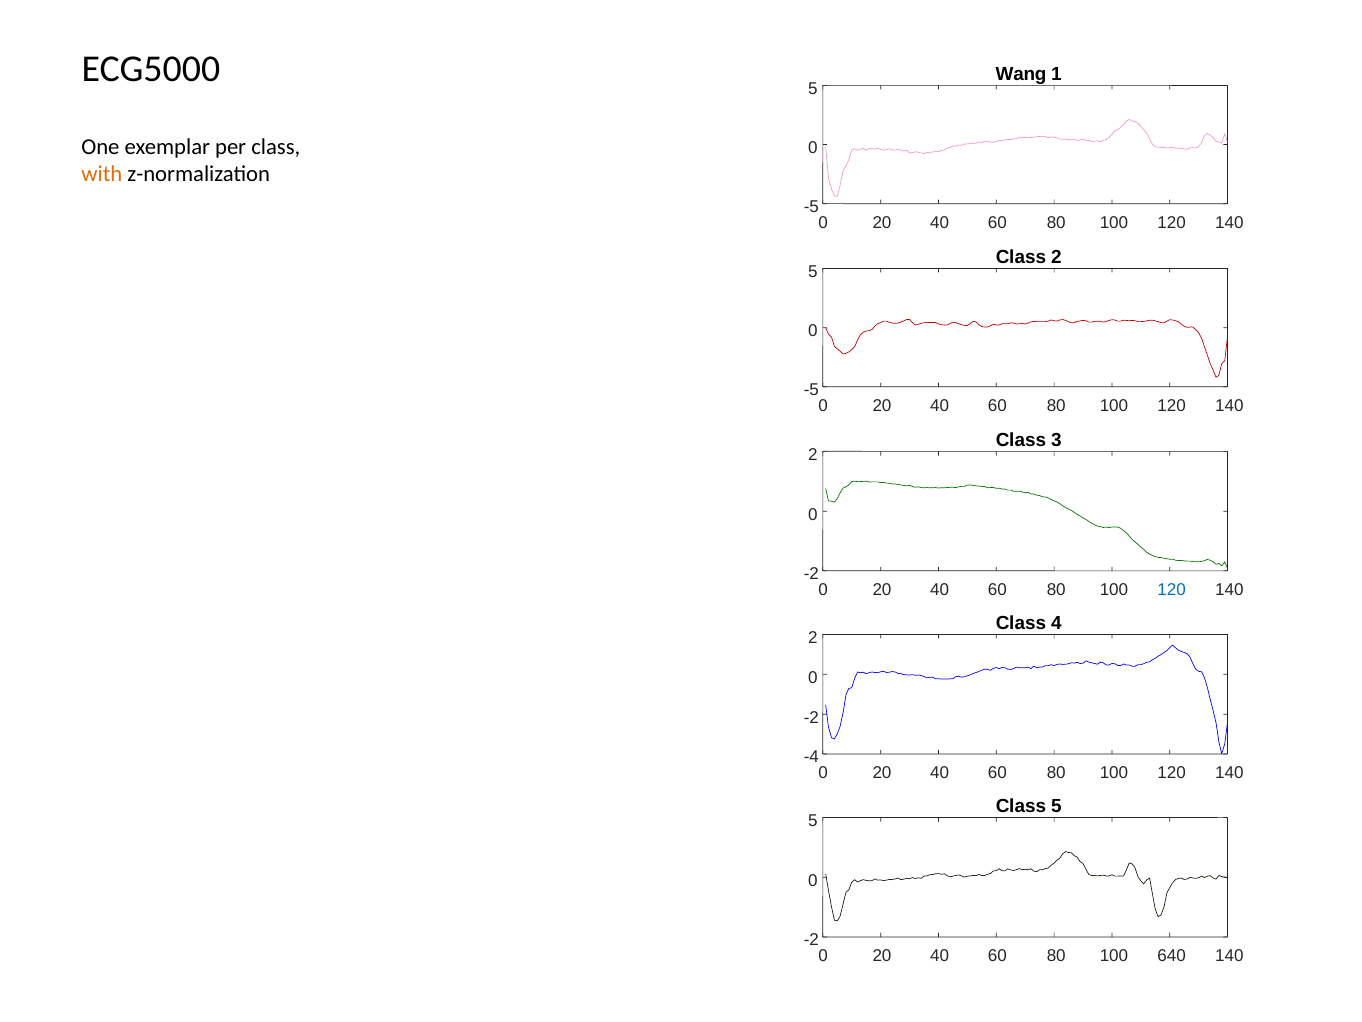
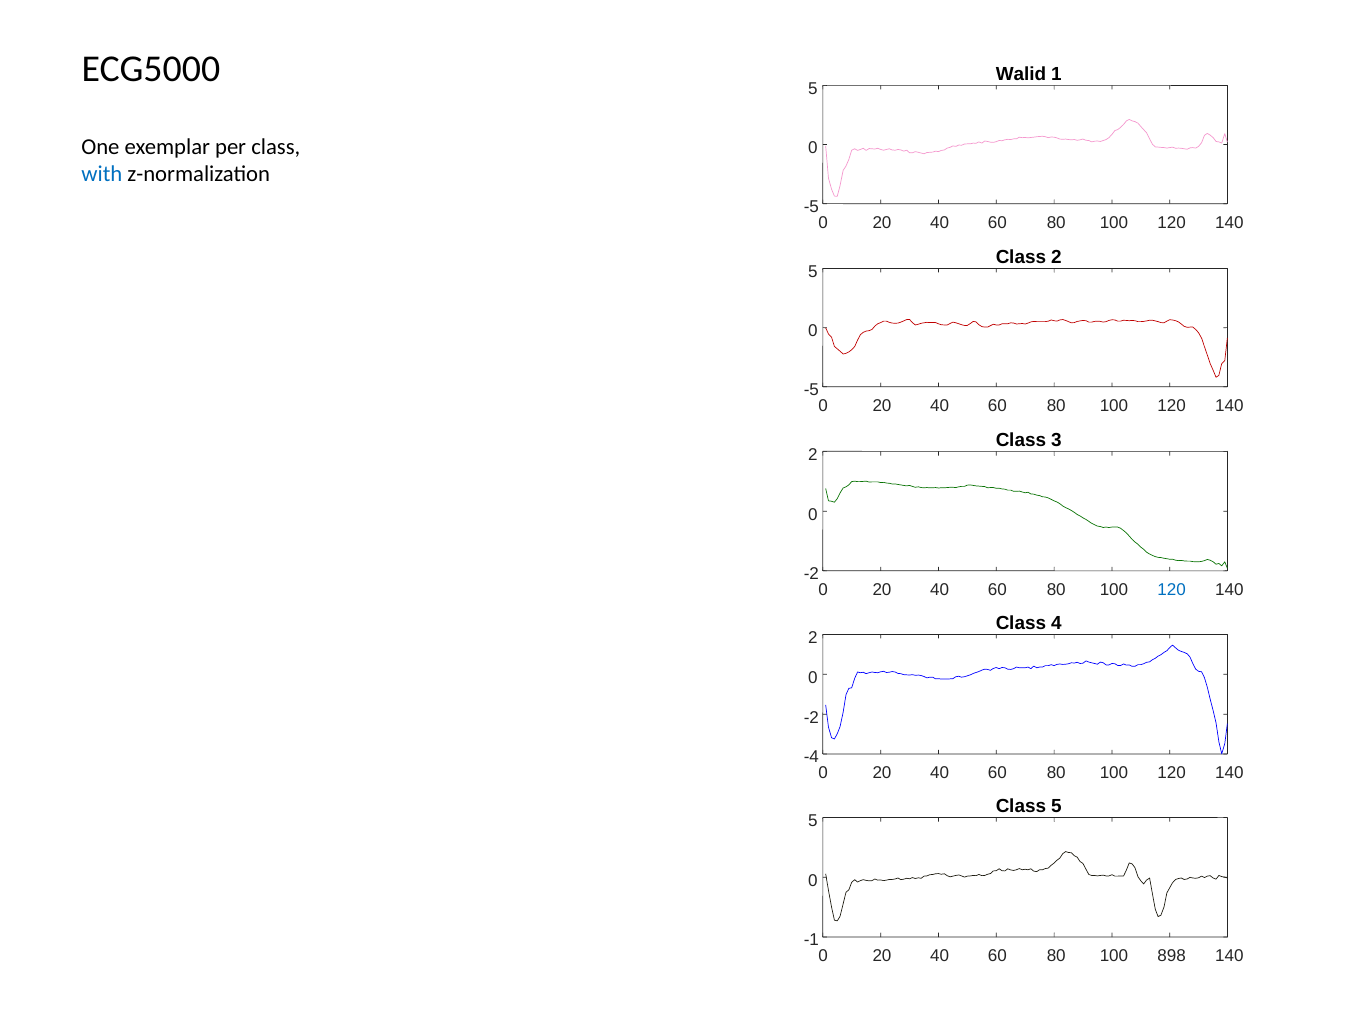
Wang: Wang -> Walid
with colour: orange -> blue
-2 at (811, 940): -2 -> -1
640: 640 -> 898
